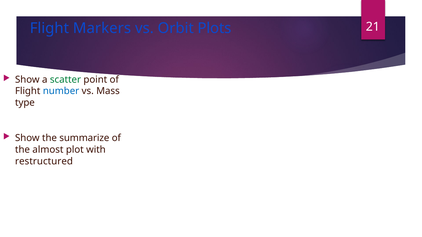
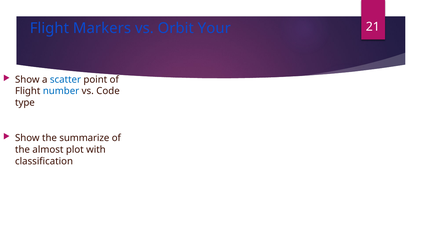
Plots: Plots -> Your
scatter colour: green -> blue
Mass: Mass -> Code
restructured: restructured -> classification
